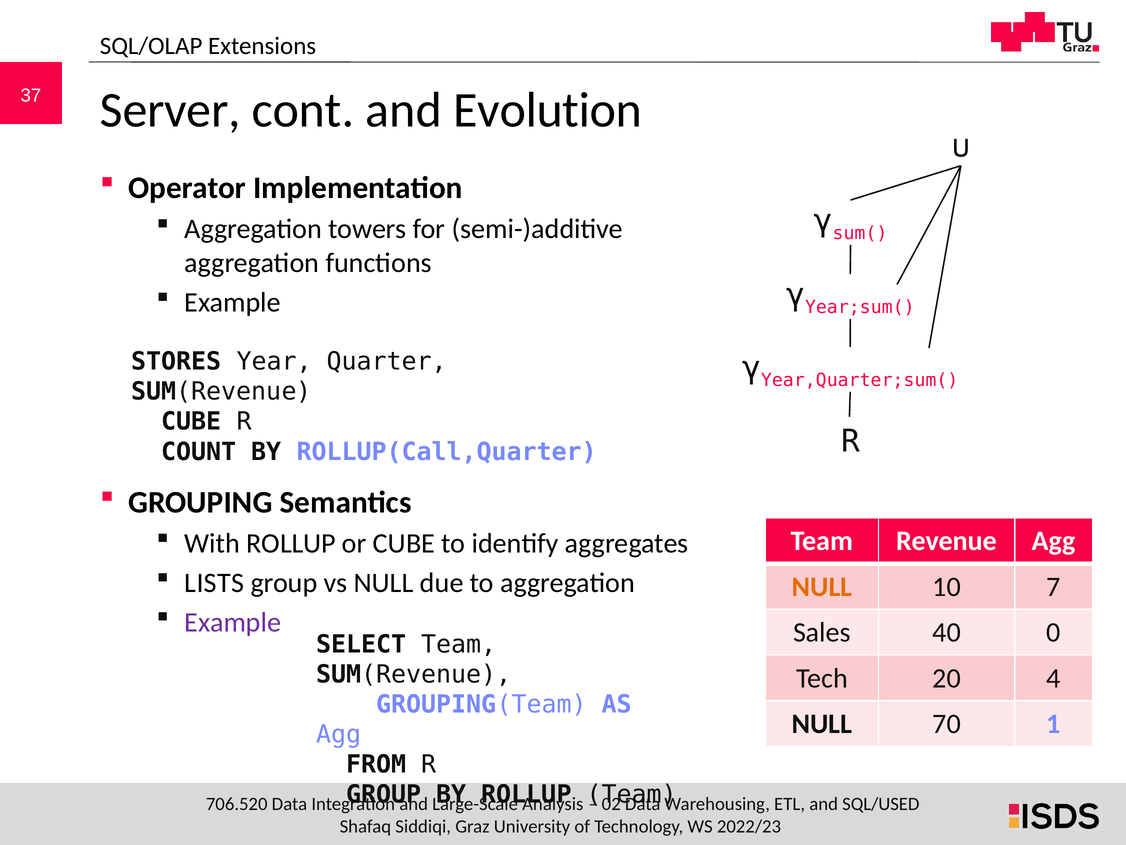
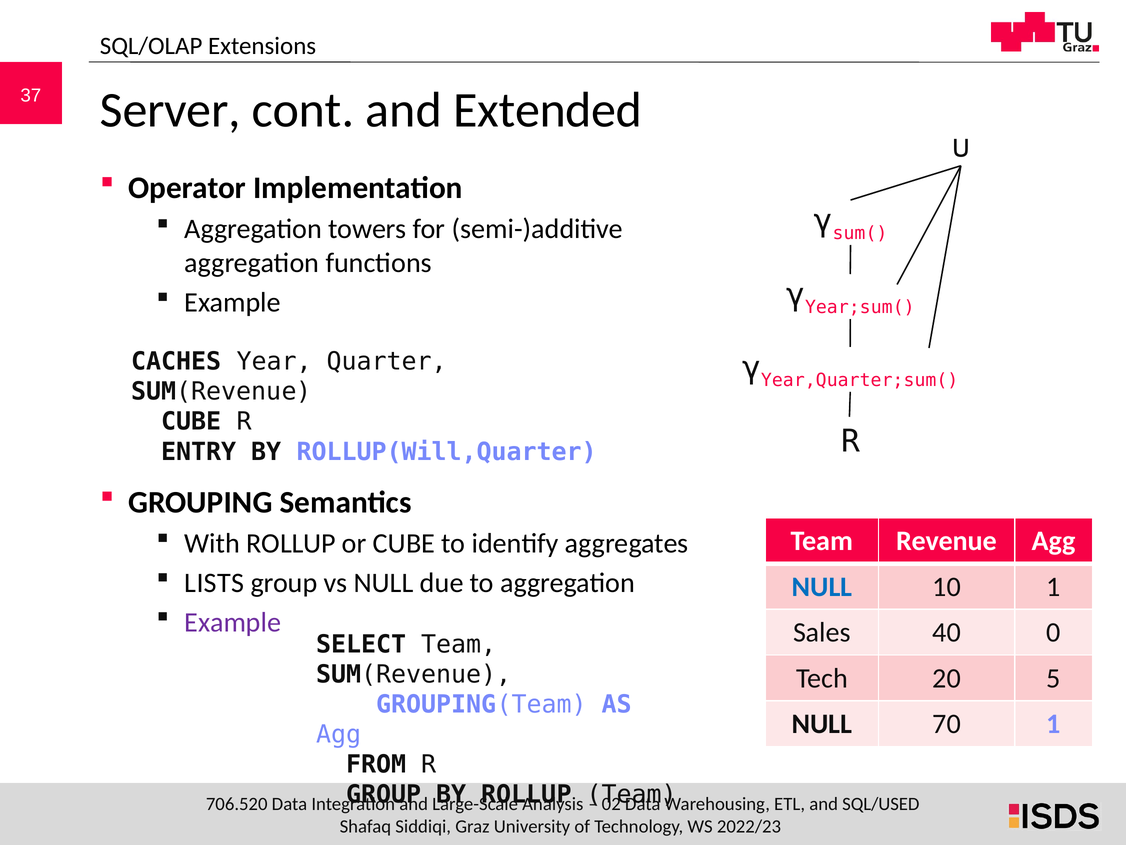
Evolution: Evolution -> Extended
STORES: STORES -> CACHES
COUNT: COUNT -> ENTRY
ROLLUP(Call,Quarter: ROLLUP(Call,Quarter -> ROLLUP(Will,Quarter
NULL at (822, 587) colour: orange -> blue
10 7: 7 -> 1
4: 4 -> 5
